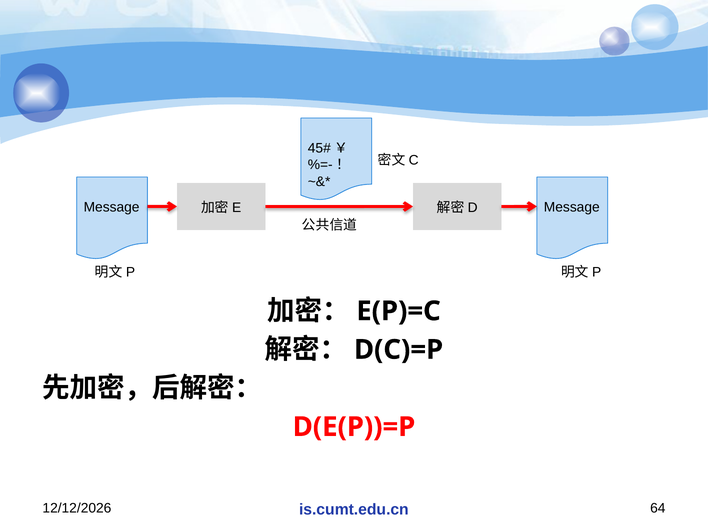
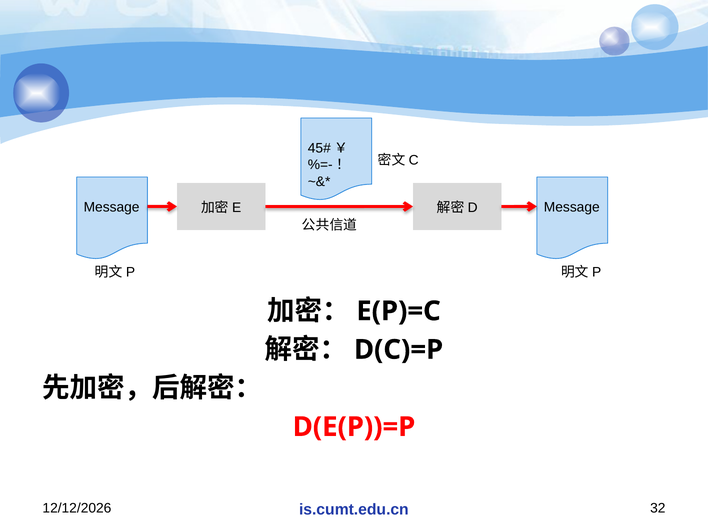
64: 64 -> 32
